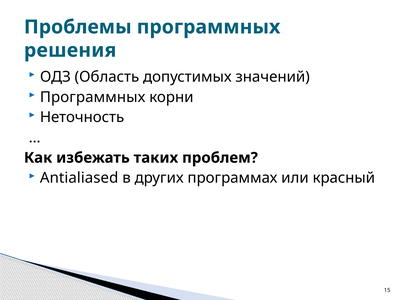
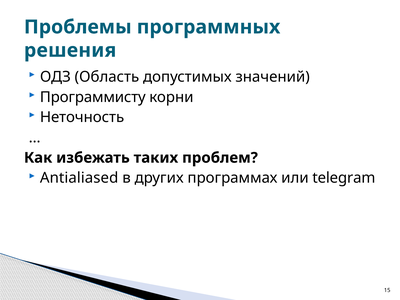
Программных at (93, 97): Программных -> Программисту
красный: красный -> telegram
